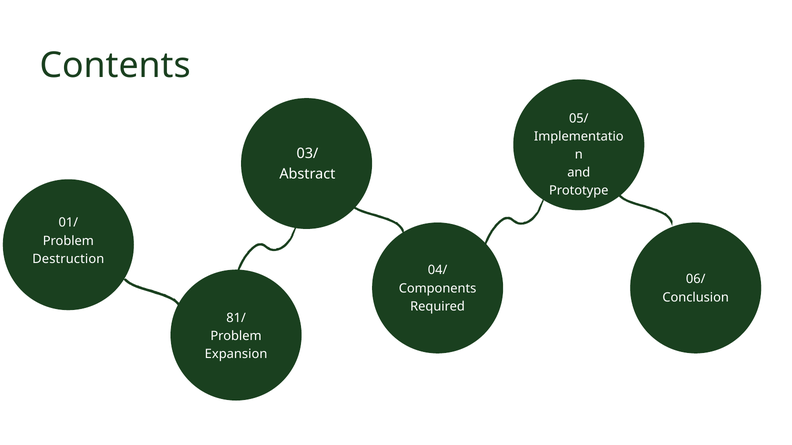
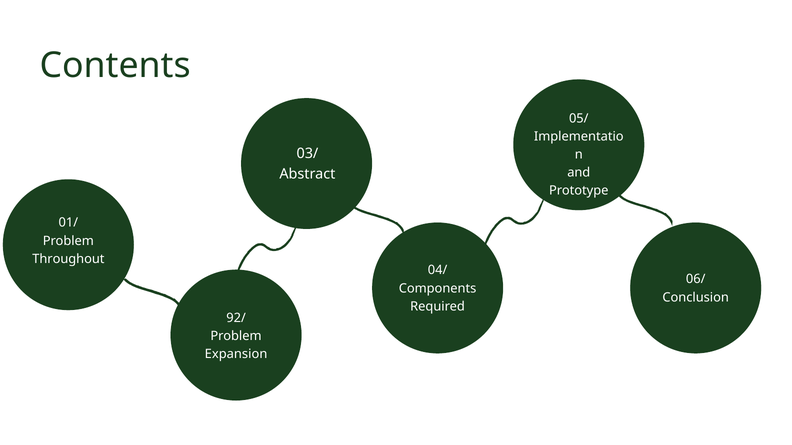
Destruction: Destruction -> Throughout
81/: 81/ -> 92/
